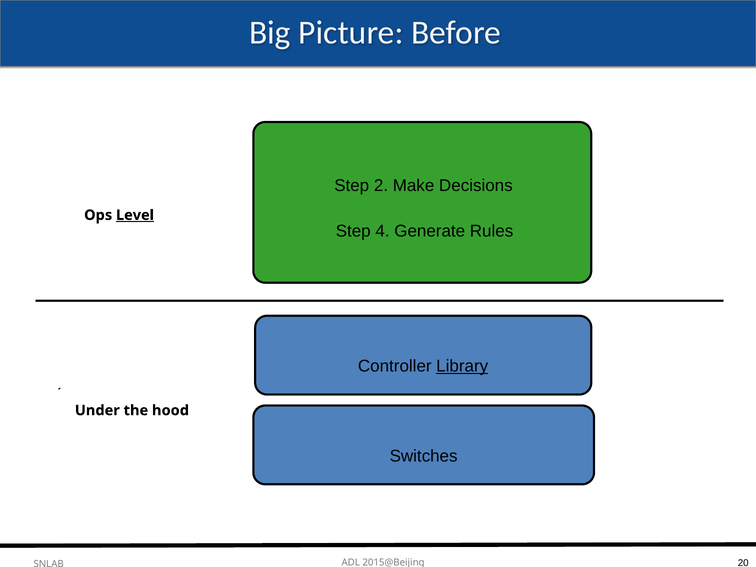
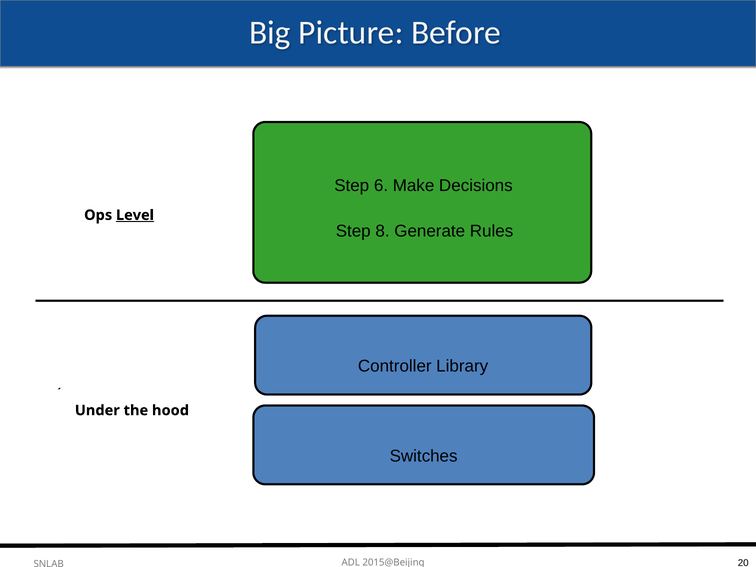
2: 2 -> 6
4: 4 -> 8
Library underline: present -> none
